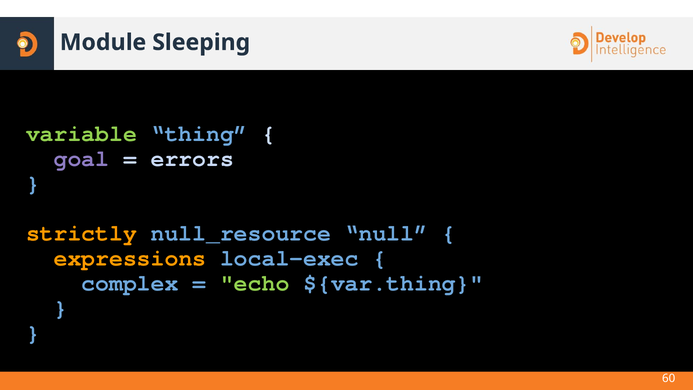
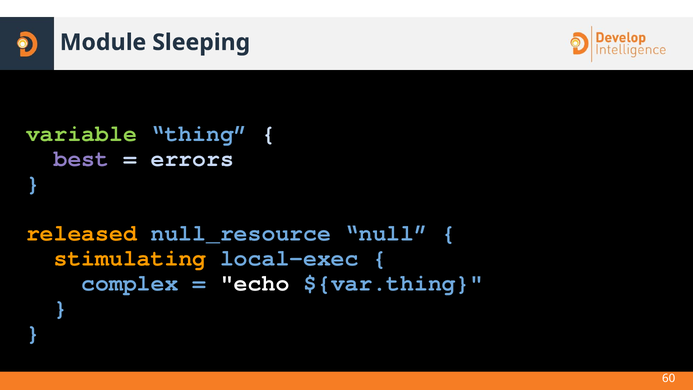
goal: goal -> best
strictly: strictly -> released
expressions: expressions -> stimulating
echo colour: light green -> white
